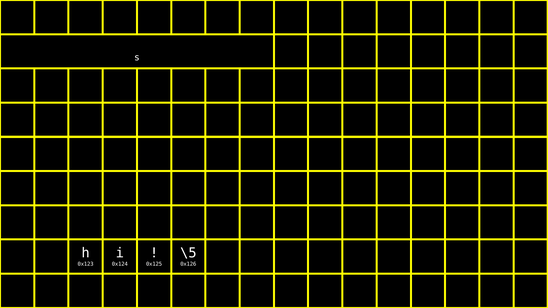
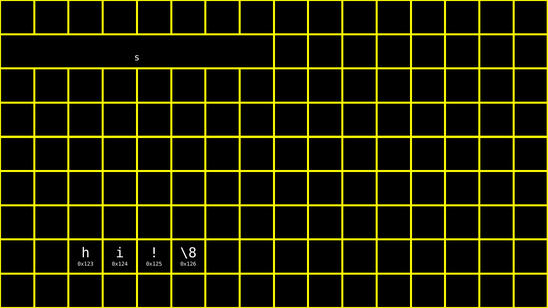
\5: \5 -> \8
